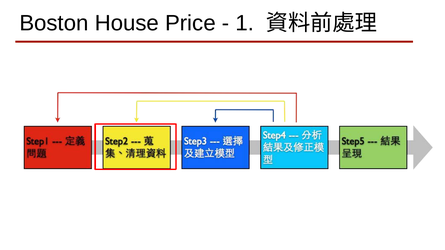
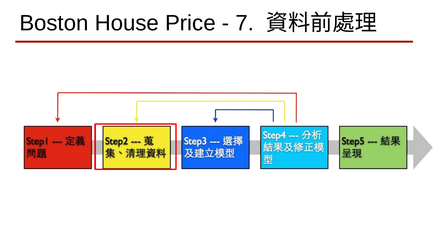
1: 1 -> 7
